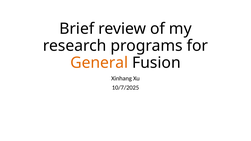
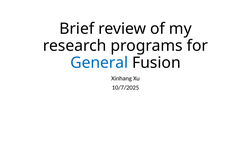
General colour: orange -> blue
